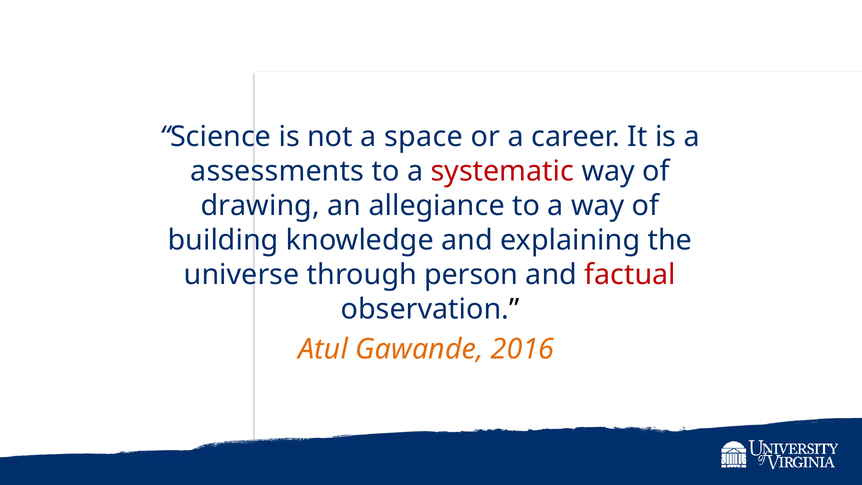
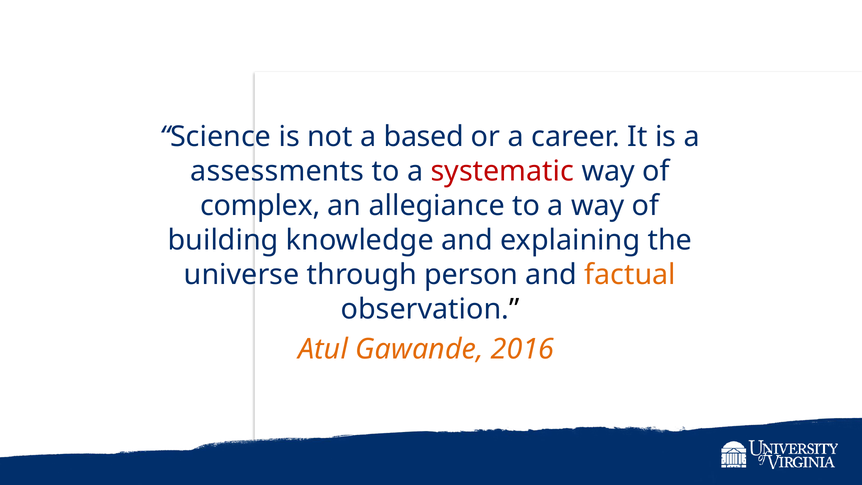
space: space -> based
drawing: drawing -> complex
factual colour: red -> orange
